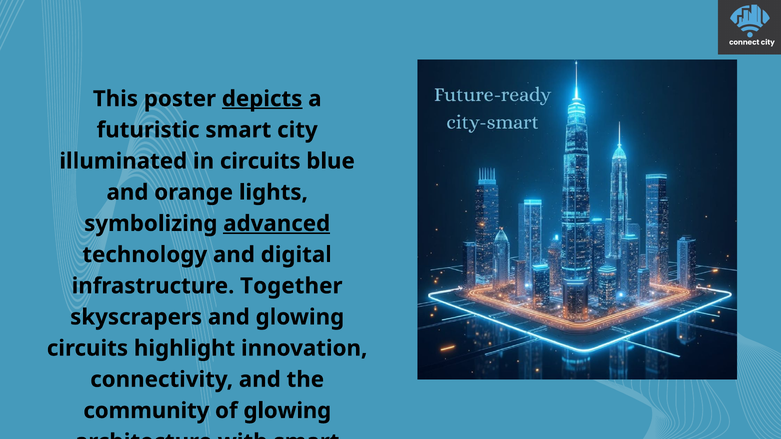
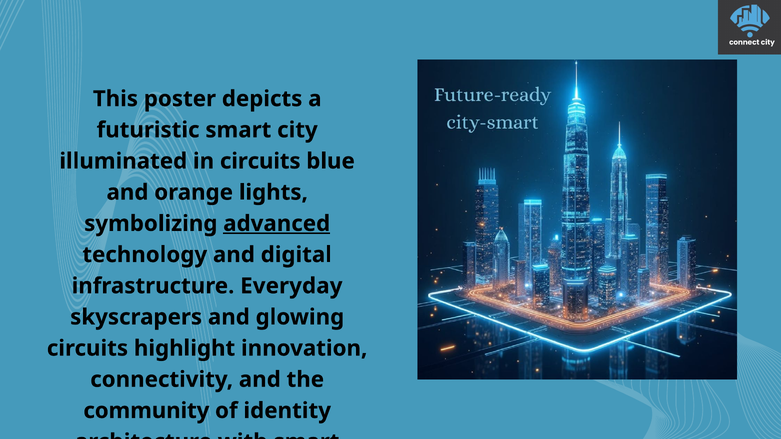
depicts underline: present -> none
Together: Together -> Everyday
of glowing: glowing -> identity
